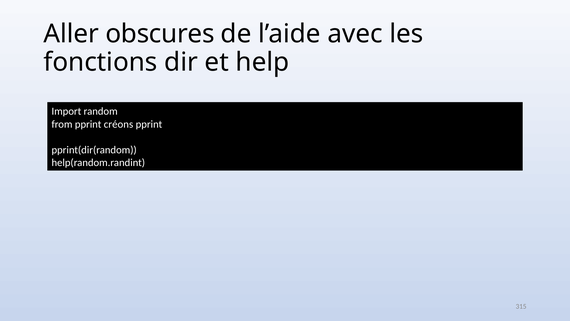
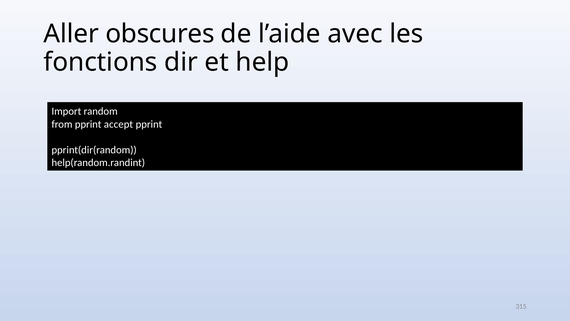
créons: créons -> accept
